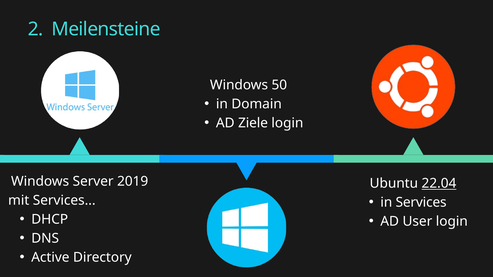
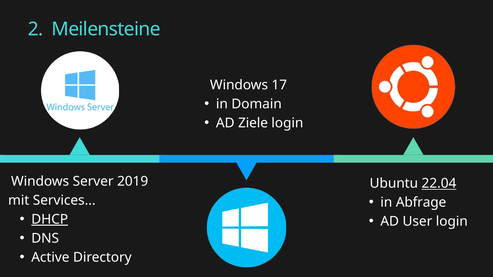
50: 50 -> 17
in Services: Services -> Abfrage
DHCP underline: none -> present
